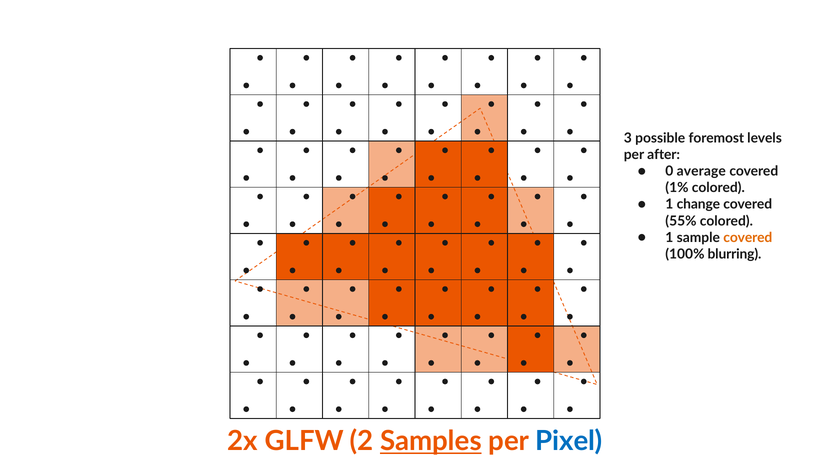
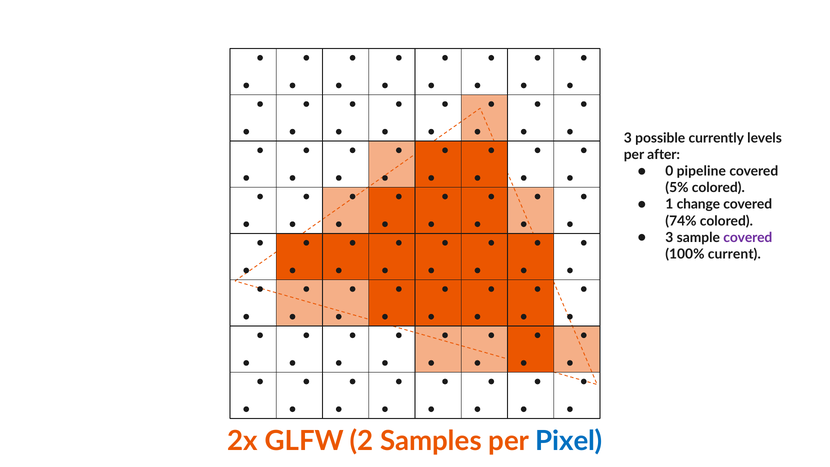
foremost: foremost -> currently
average: average -> pipeline
1%: 1% -> 5%
55%: 55% -> 74%
1 at (669, 238): 1 -> 3
covered at (748, 238) colour: orange -> purple
blurring: blurring -> current
Samples underline: present -> none
